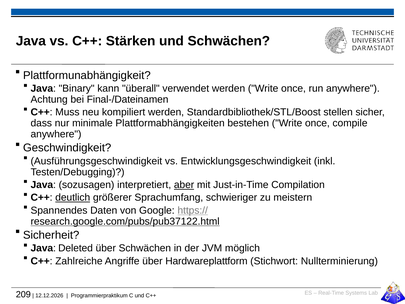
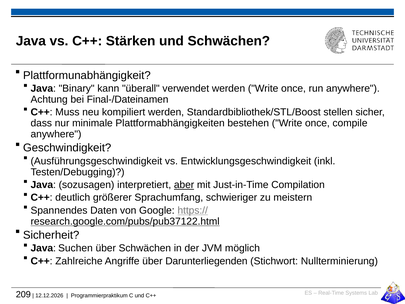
deutlich underline: present -> none
Deleted: Deleted -> Suchen
Hardwareplattform: Hardwareplattform -> Darunterliegenden
